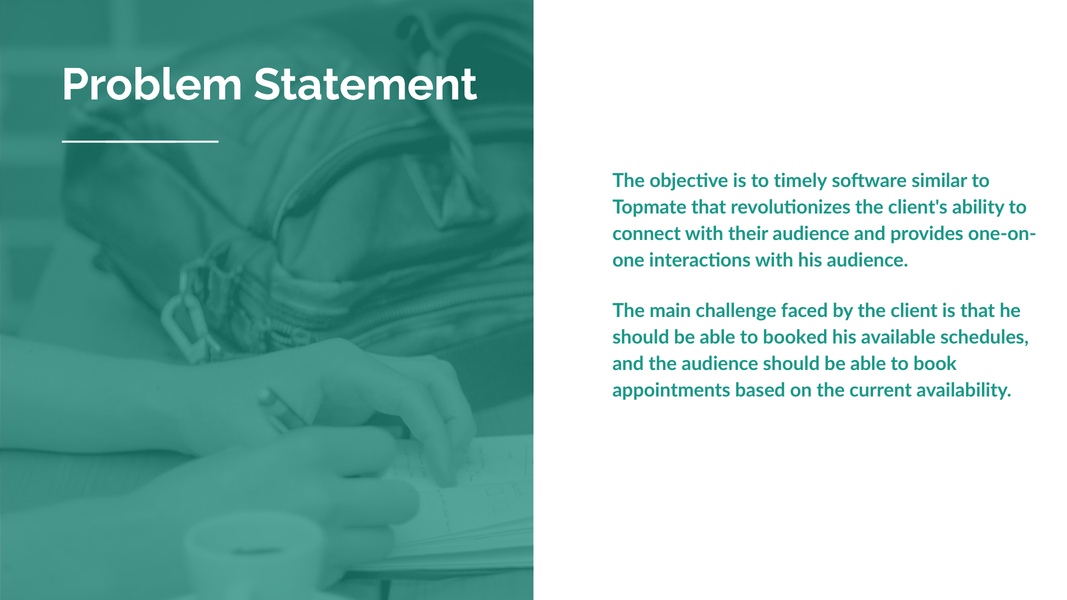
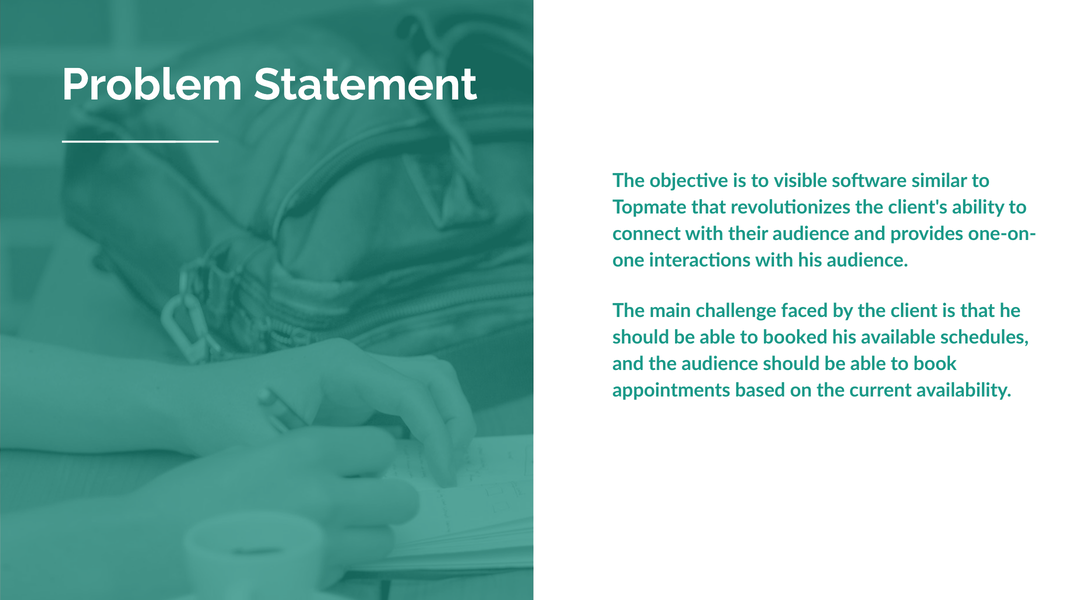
timely: timely -> visible
